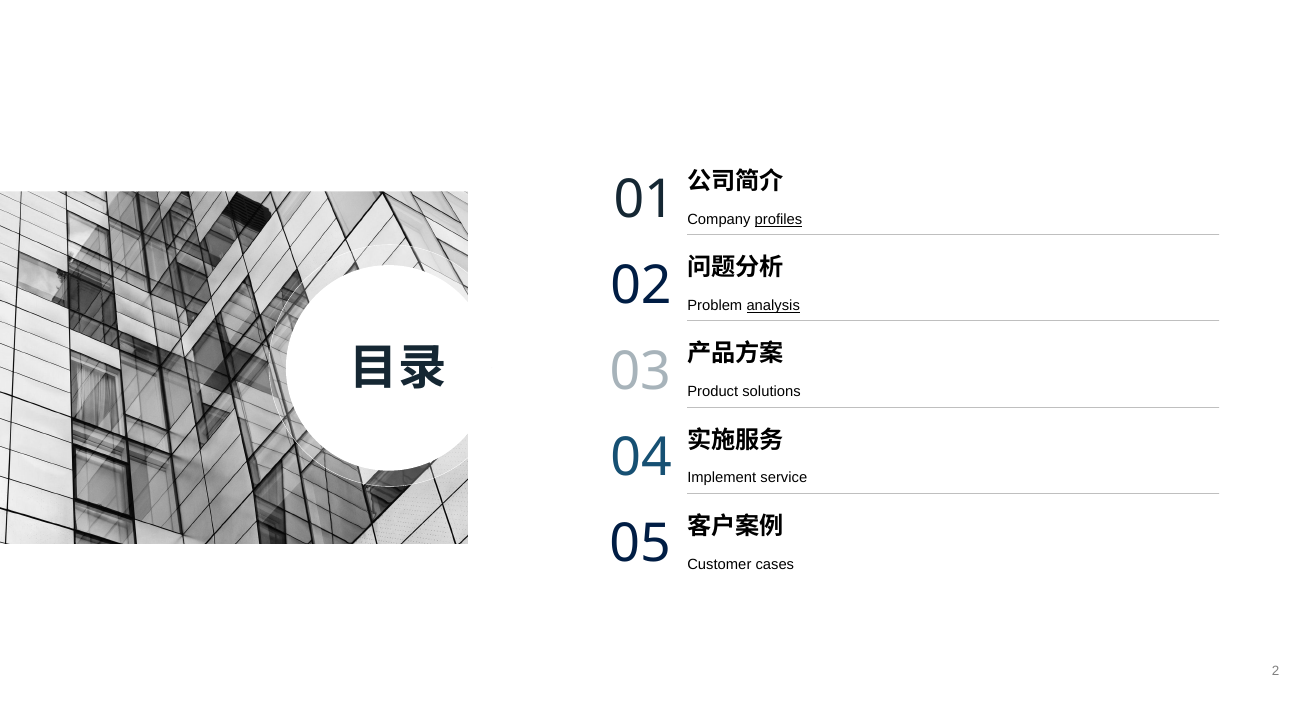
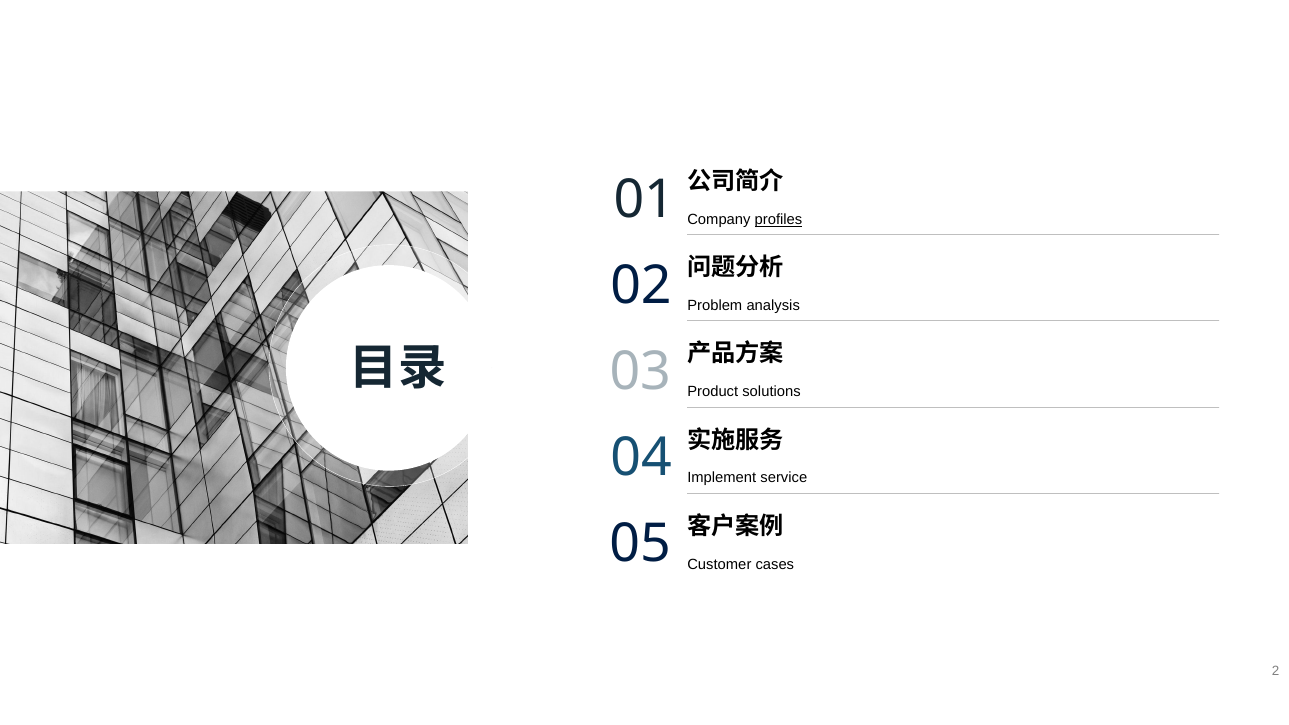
analysis underline: present -> none
